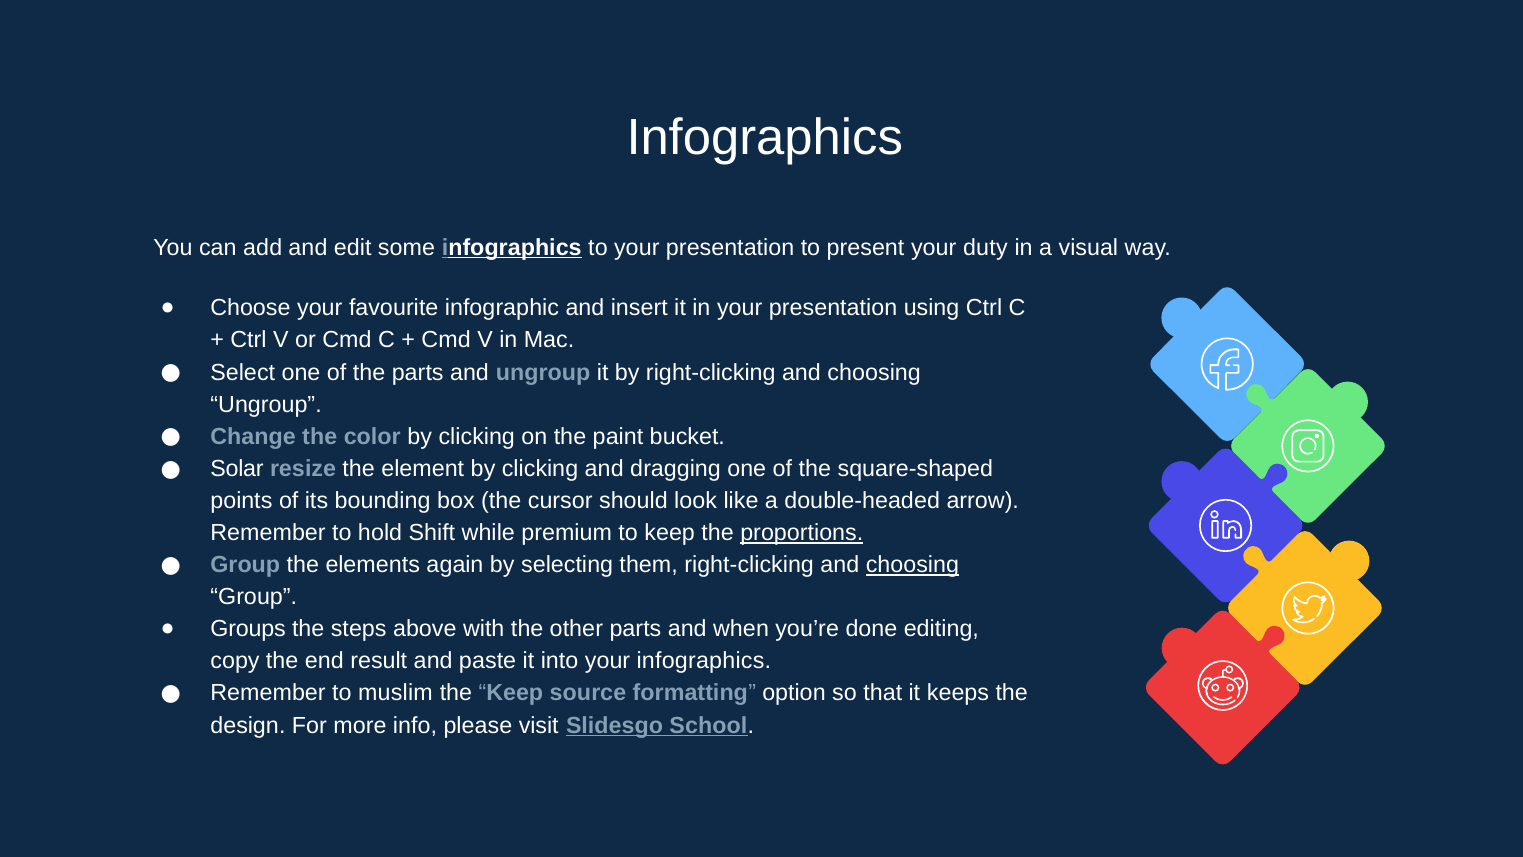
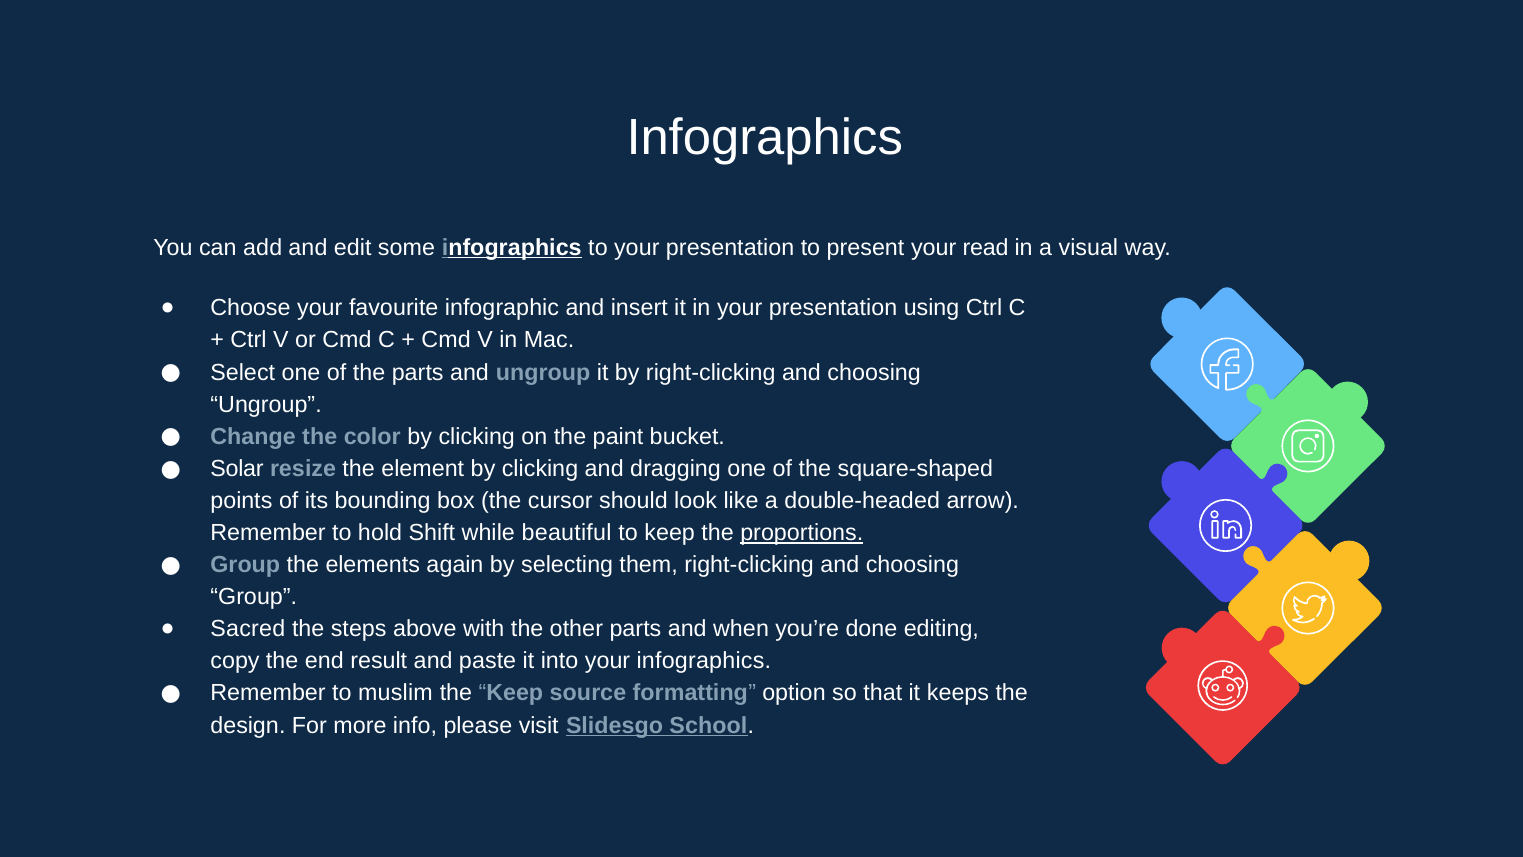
duty: duty -> read
premium: premium -> beautiful
choosing at (912, 565) underline: present -> none
Groups: Groups -> Sacred
